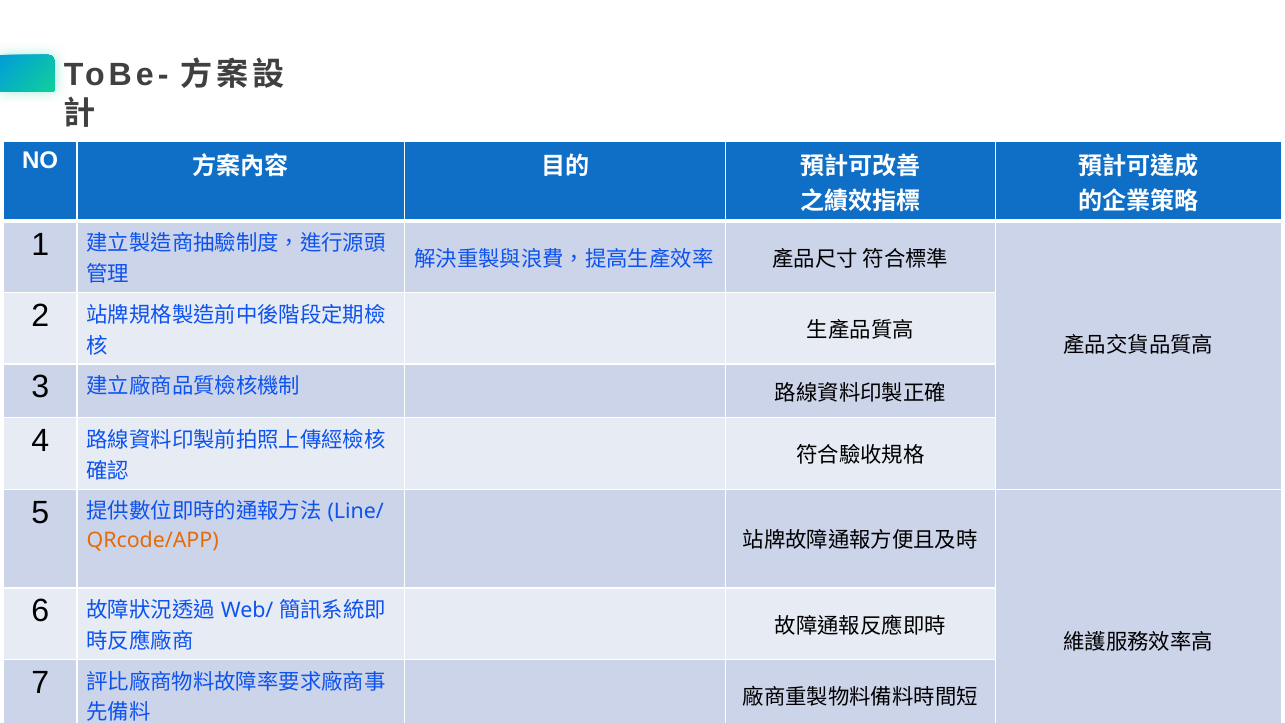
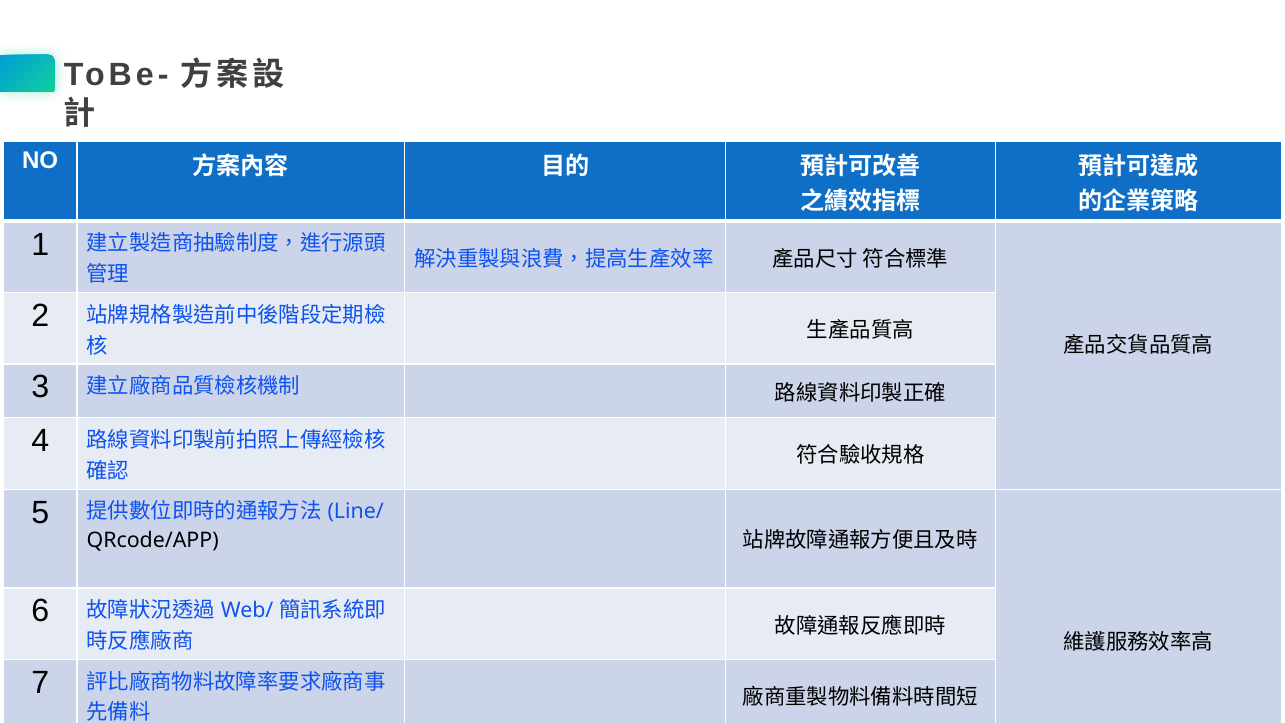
QRcode/APP colour: orange -> black
